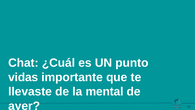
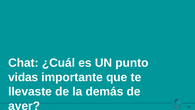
mental: mental -> demás
